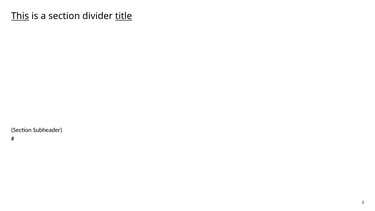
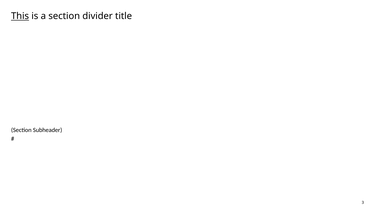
title underline: present -> none
